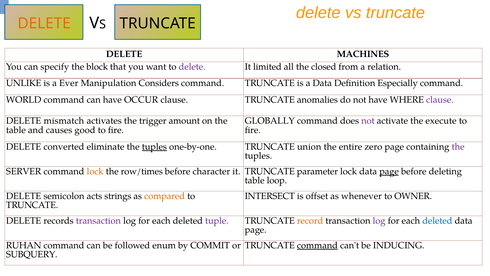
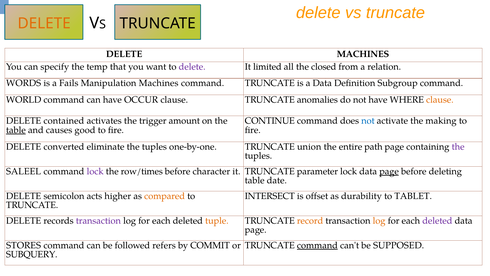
block: block -> temp
UNLIKE: UNLIKE -> WORDS
Ever: Ever -> Fails
Manipulation Considers: Considers -> Machines
Especially: Especially -> Subgroup
clause at (440, 100) colour: purple -> orange
mismatch: mismatch -> contained
GLOBALLY: GLOBALLY -> CONTINUE
not at (368, 121) colour: purple -> blue
execute: execute -> making
table at (16, 130) underline: none -> present
tuples at (154, 146) underline: present -> none
zero: zero -> path
SERVER: SERVER -> SALEEL
lock at (95, 171) colour: orange -> purple
loop: loop -> date
strings: strings -> higher
whenever: whenever -> durability
OWNER: OWNER -> TABLET
tuple colour: purple -> orange
log at (379, 220) colour: purple -> orange
deleted at (437, 220) colour: blue -> purple
RUHAN: RUHAN -> STORES
enum: enum -> refers
INDUCING: INDUCING -> SUPPOSED
